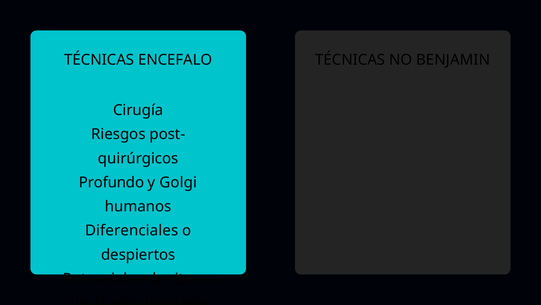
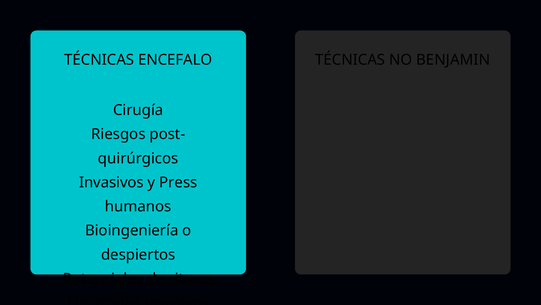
Profundo at (111, 182): Profundo -> Invasivos
Golgi: Golgi -> Press
Diferenciales: Diferenciales -> Bioingeniería
